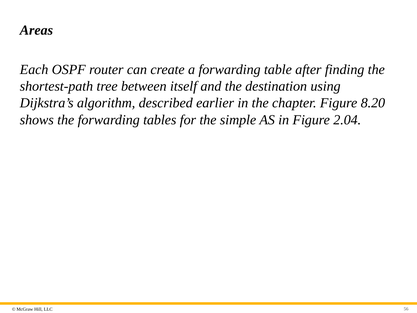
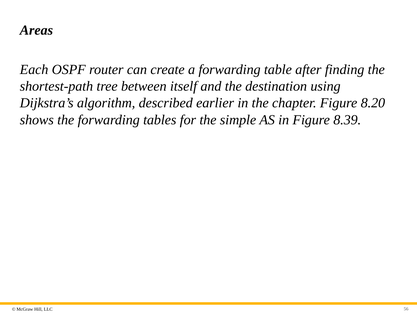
2.04: 2.04 -> 8.39
